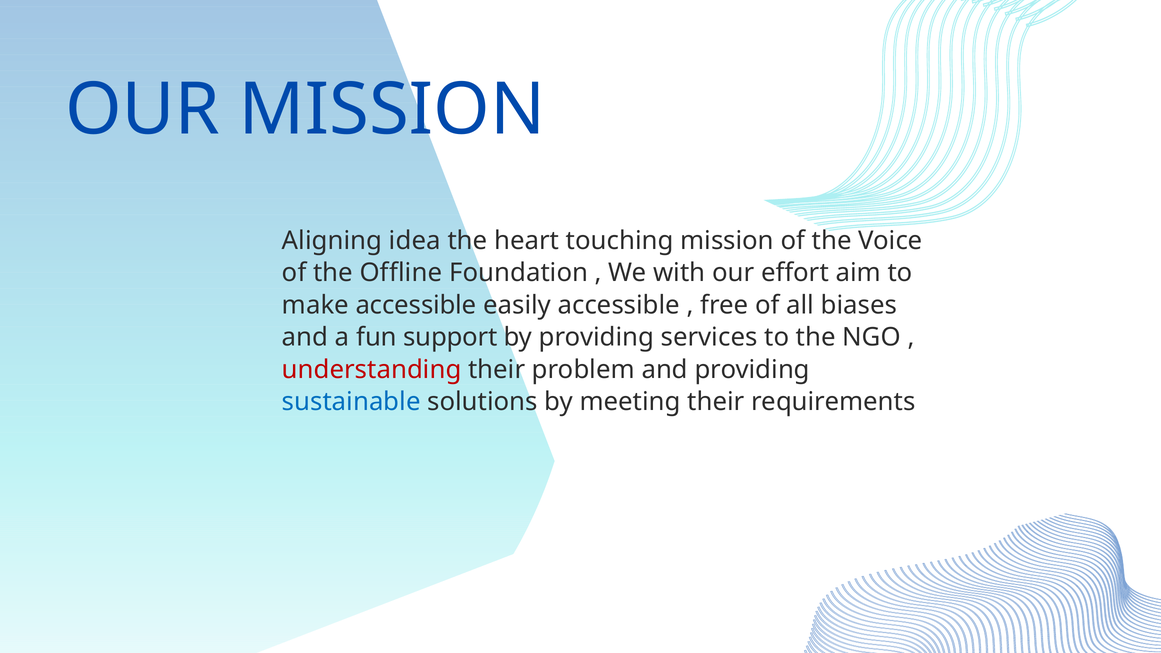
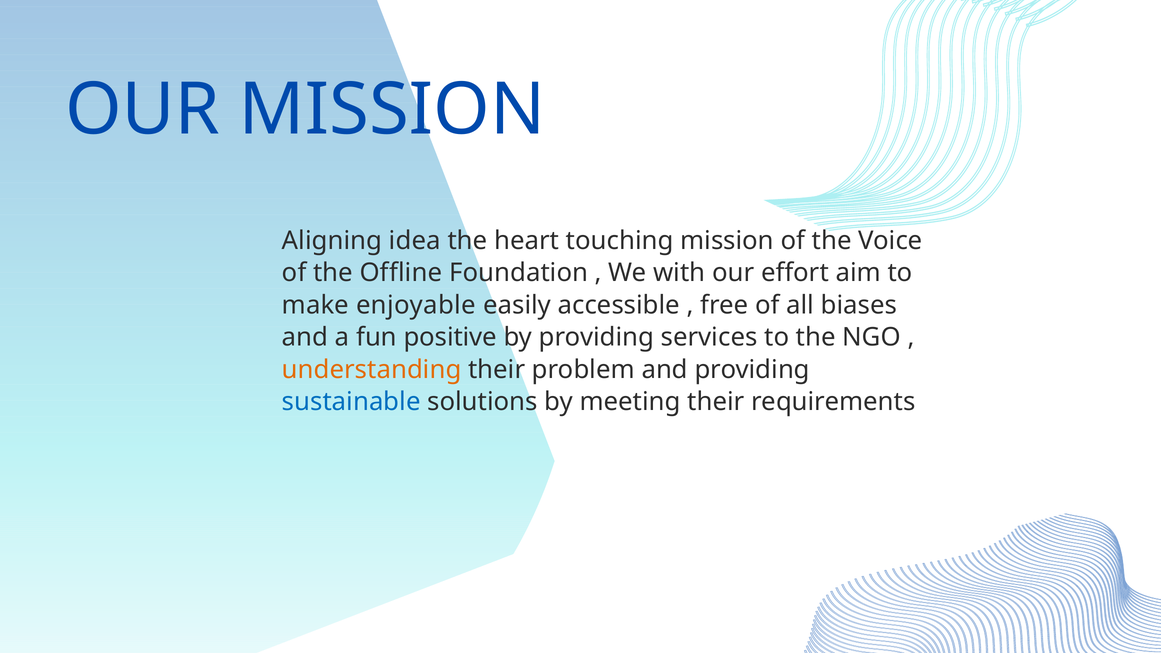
make accessible: accessible -> enjoyable
support: support -> positive
understanding colour: red -> orange
